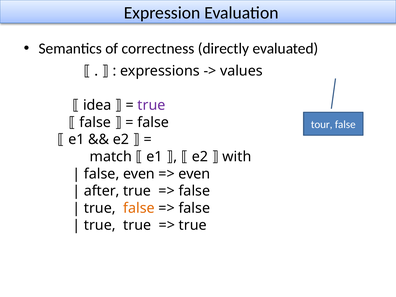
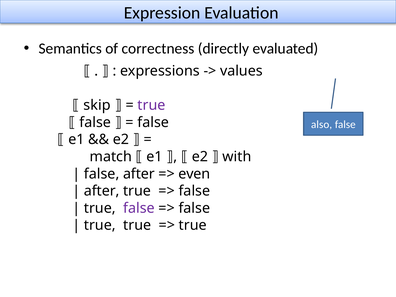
idea: idea -> skip
tour: tour -> also
false even: even -> after
false at (139, 208) colour: orange -> purple
